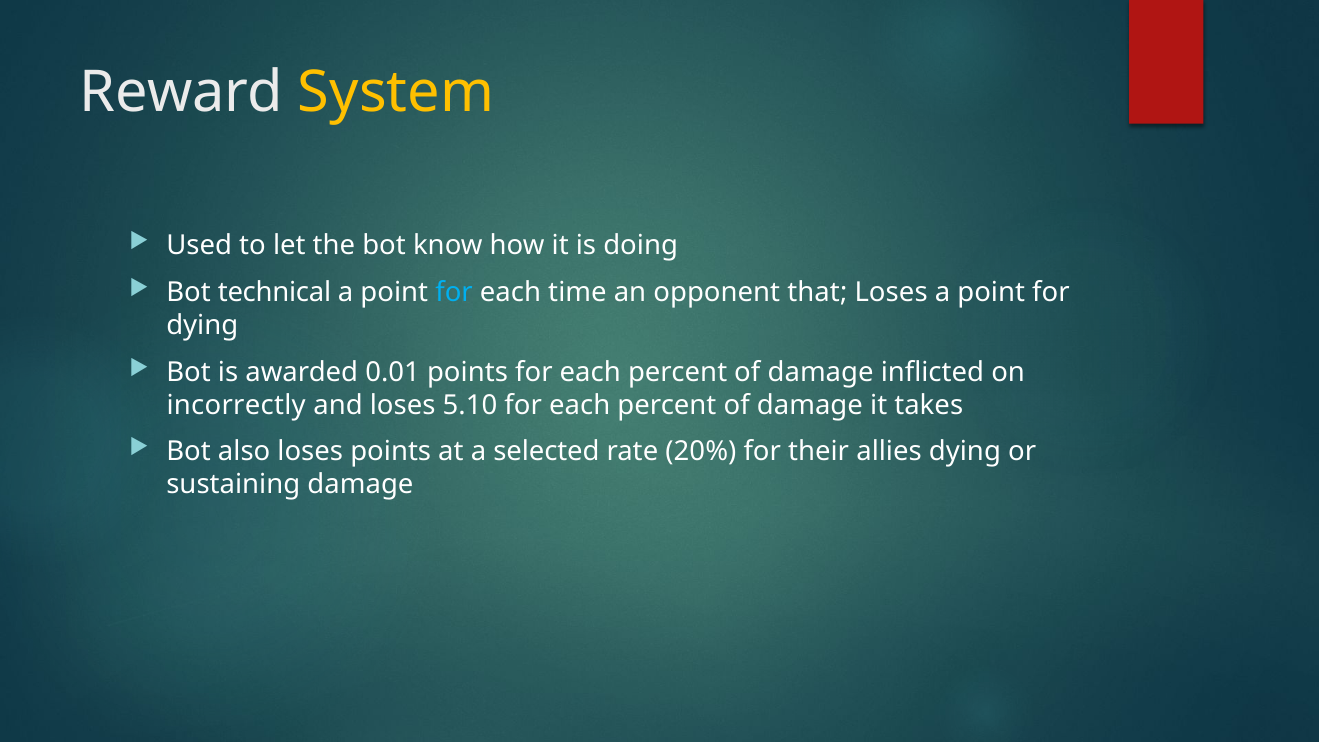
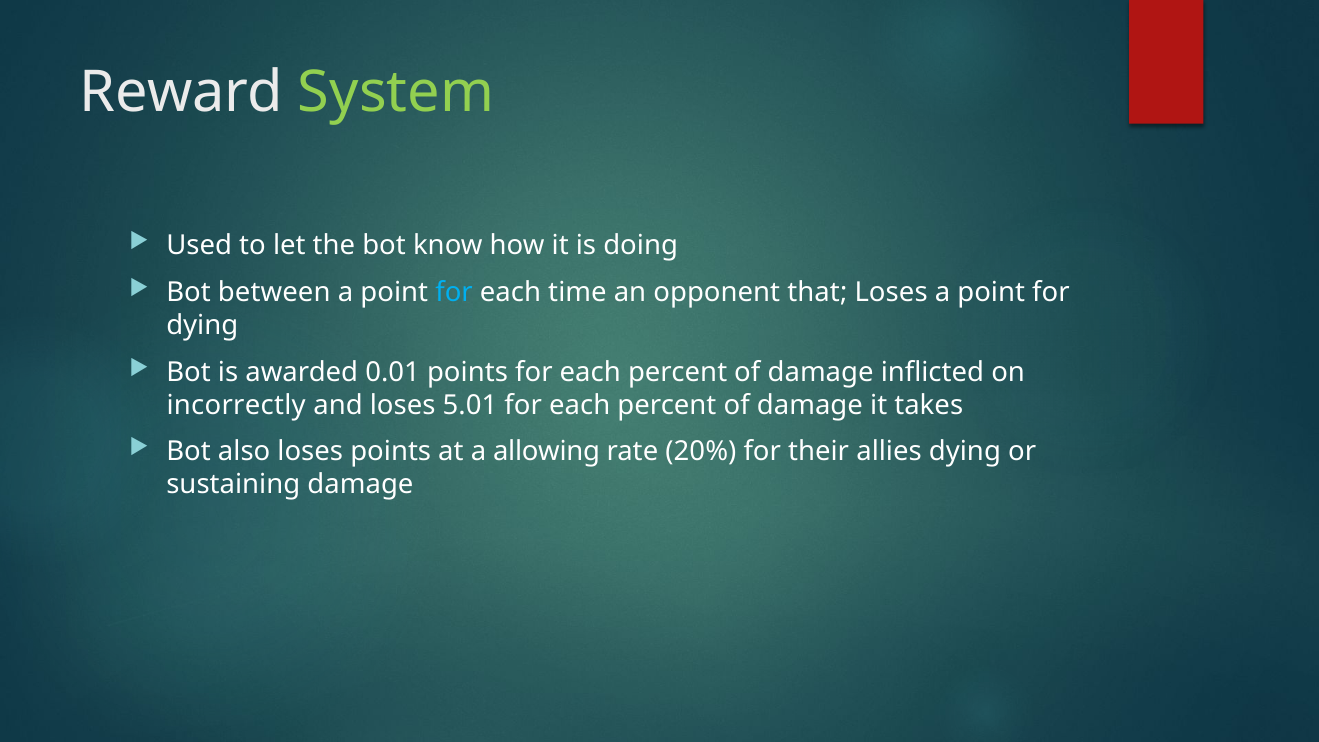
System colour: yellow -> light green
technical: technical -> between
5.10: 5.10 -> 5.01
selected: selected -> allowing
